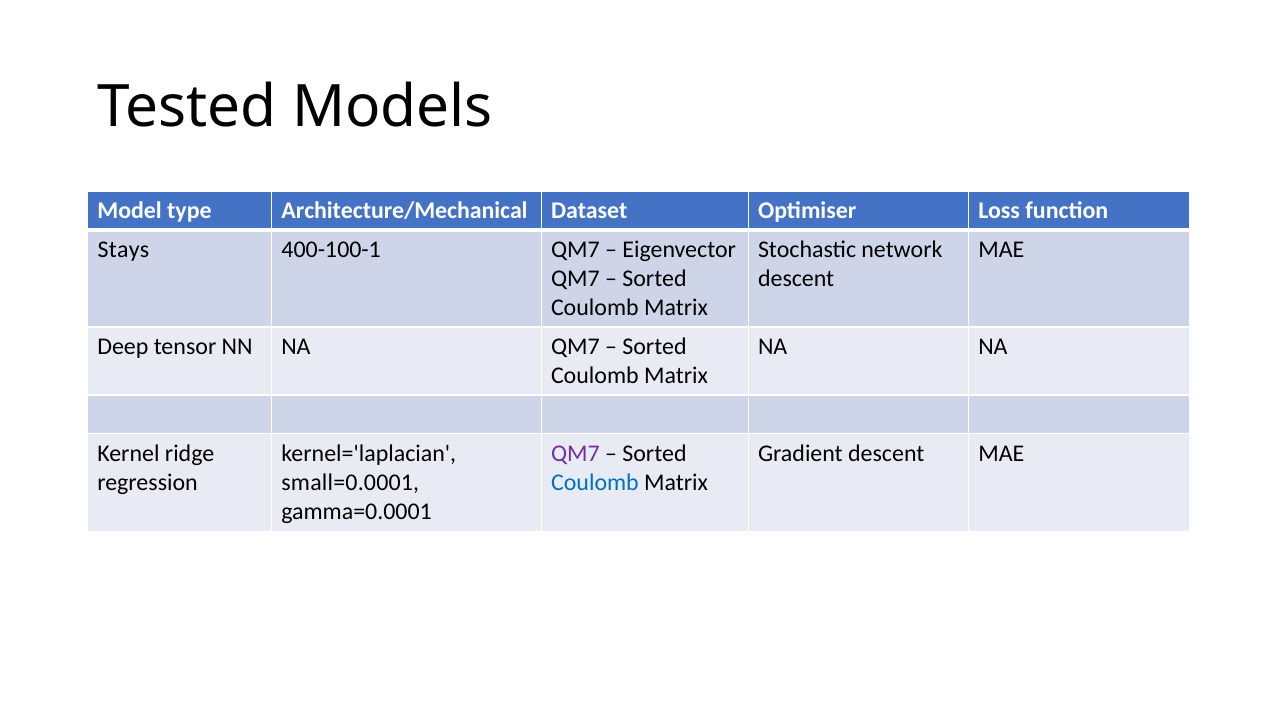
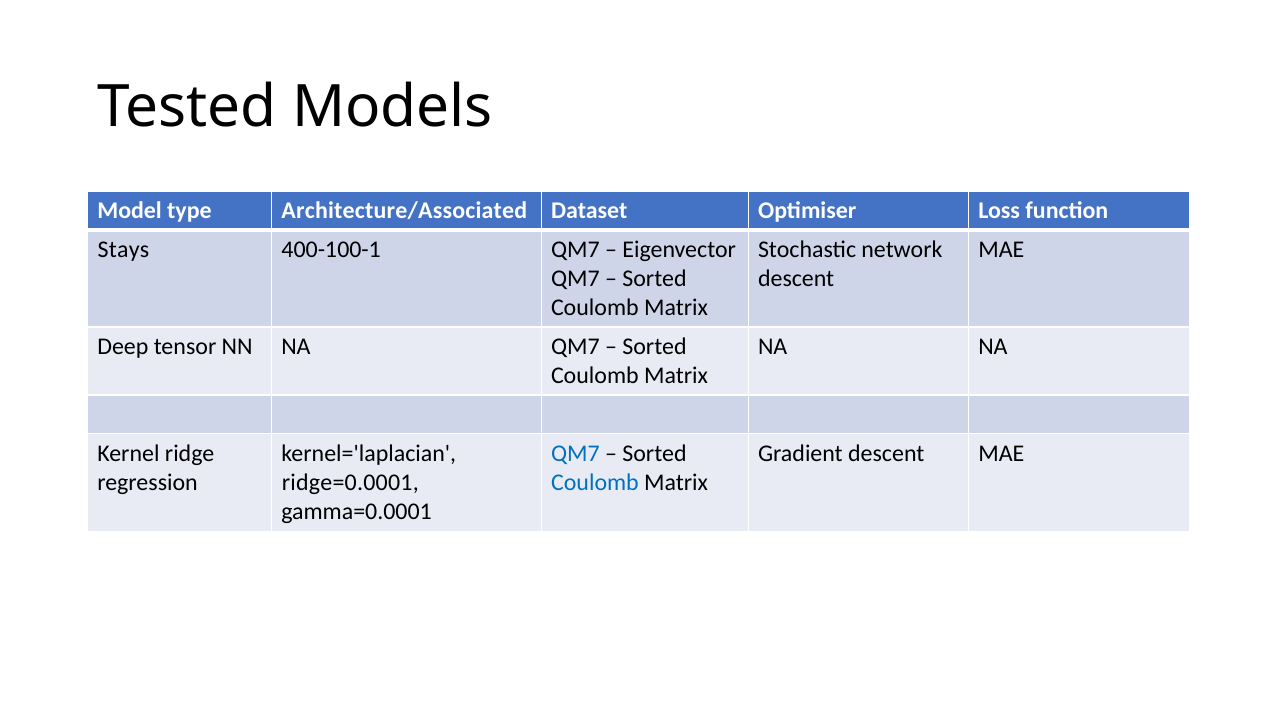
Architecture/Mechanical: Architecture/Mechanical -> Architecture/Associated
QM7 at (575, 454) colour: purple -> blue
small=0.0001: small=0.0001 -> ridge=0.0001
